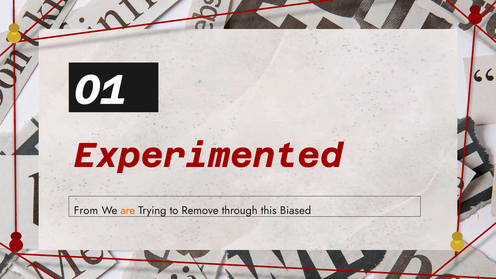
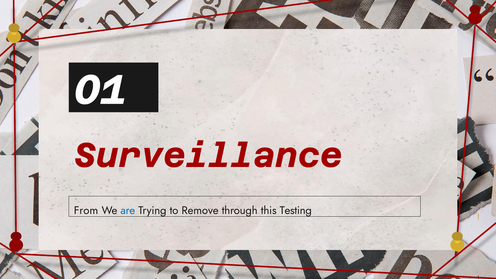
Experimented: Experimented -> Surveillance
are colour: orange -> blue
Biased: Biased -> Testing
